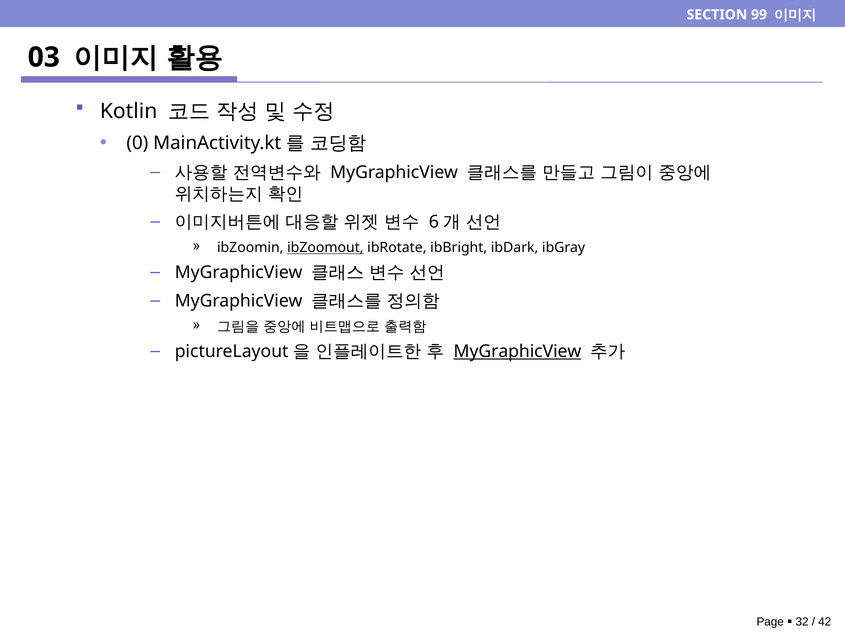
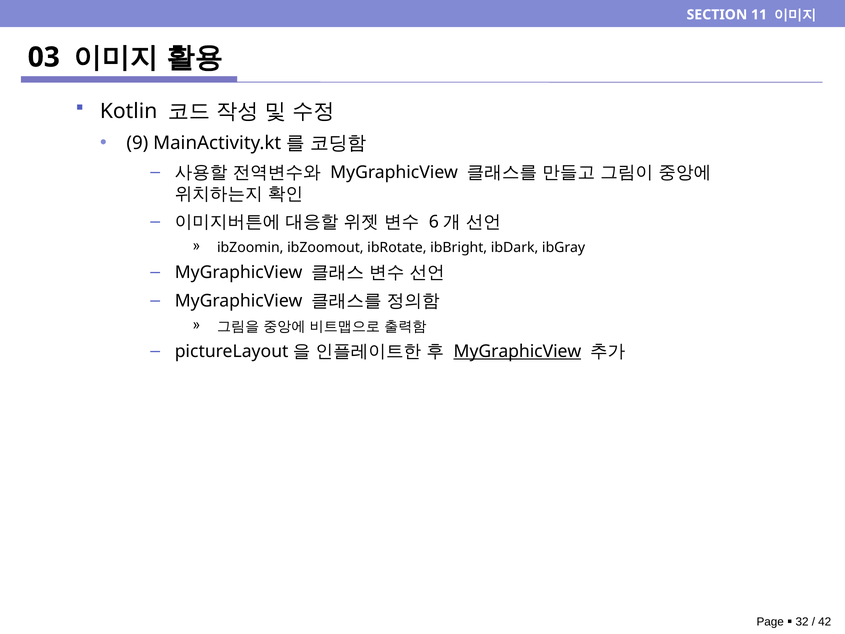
99: 99 -> 11
0: 0 -> 9
ibZoomout underline: present -> none
